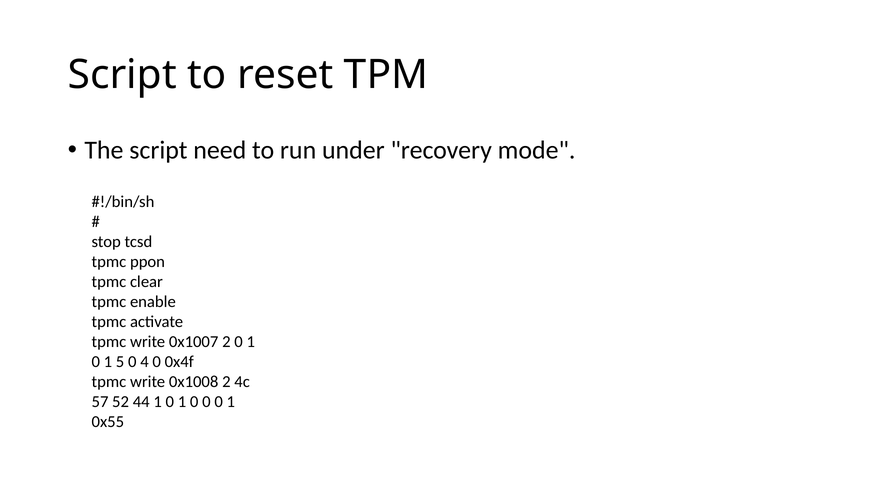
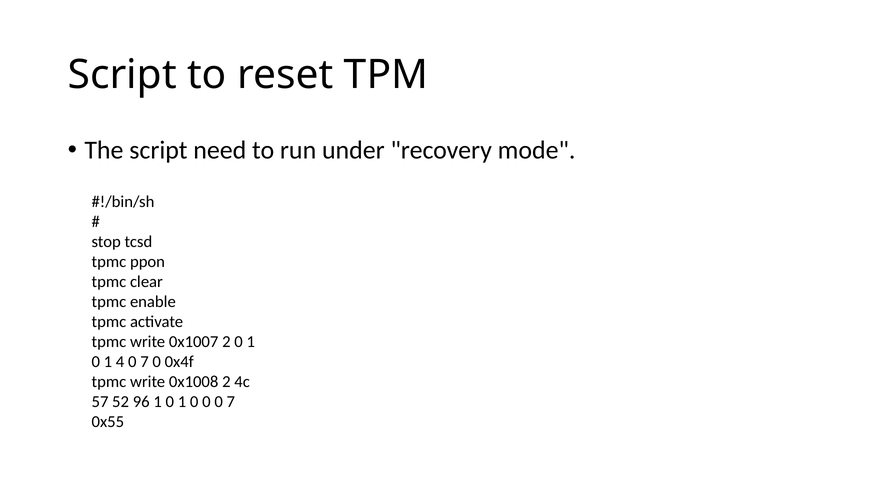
5: 5 -> 4
4 at (144, 362): 4 -> 7
44: 44 -> 96
0 0 1: 1 -> 7
